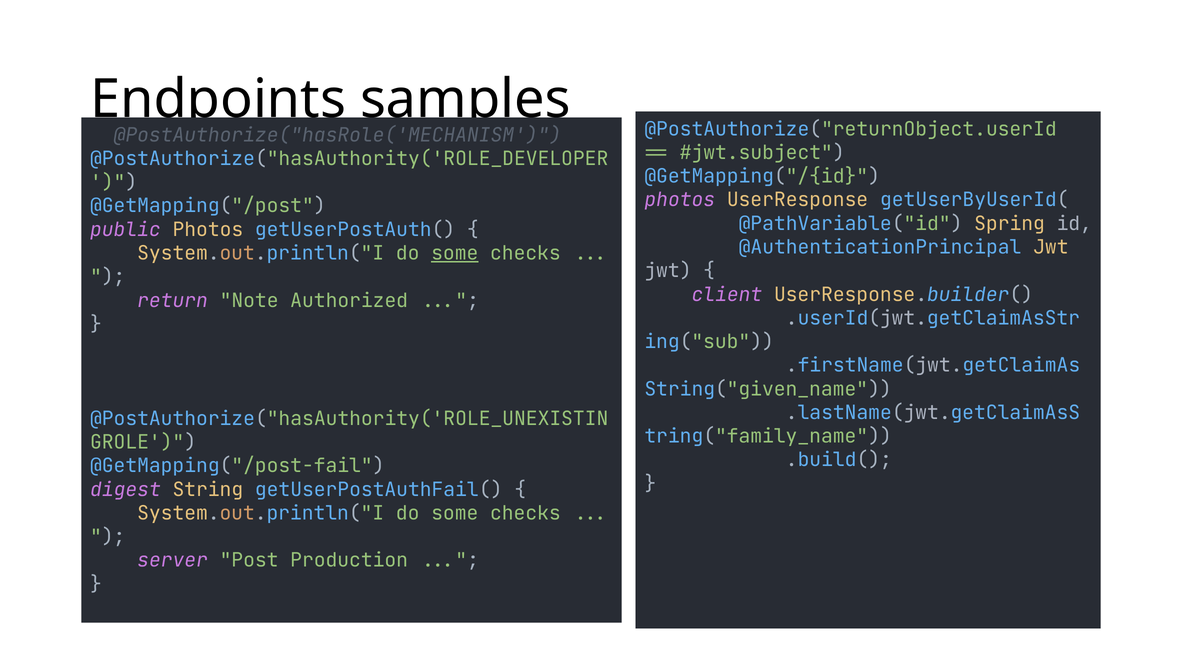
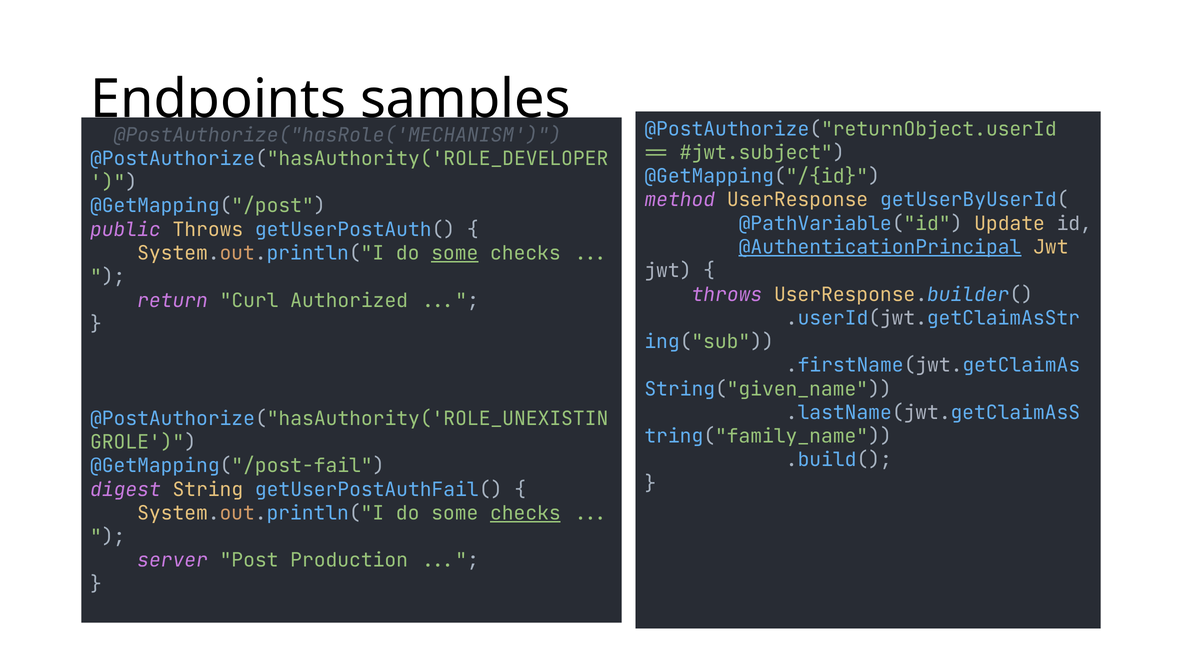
photos at (680, 200): photos -> method
Spring: Spring -> Update
public Photos: Photos -> Throws
@AuthenticationPrincipal underline: none -> present
client at (727, 294): client -> throws
Note: Note -> Curl
checks at (525, 513) underline: none -> present
